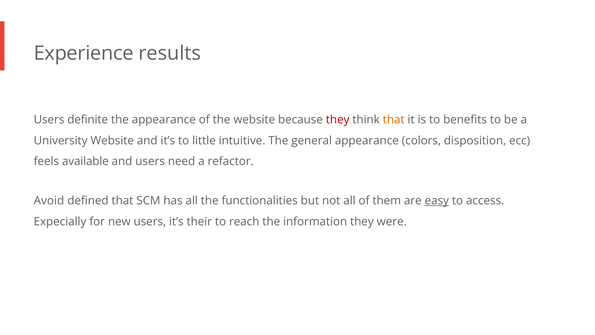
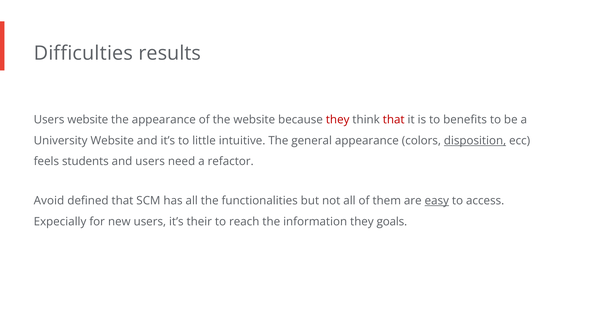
Experience: Experience -> Difficulties
Users definite: definite -> website
that at (394, 120) colour: orange -> red
disposition underline: none -> present
available: available -> students
were: were -> goals
